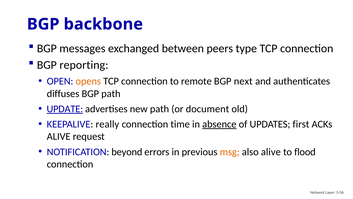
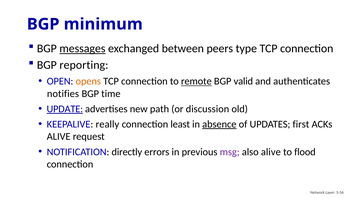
backbone: backbone -> minimum
messages underline: none -> present
remote underline: none -> present
next: next -> valid
diffuses: diffuses -> notifies
BGP path: path -> time
document: document -> discussion
time: time -> least
beyond: beyond -> directly
msg colour: orange -> purple
